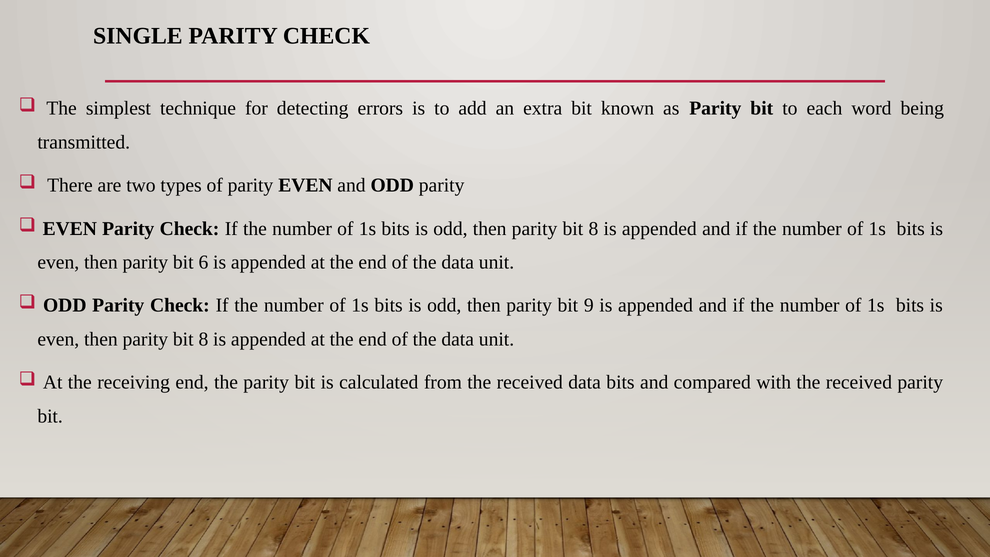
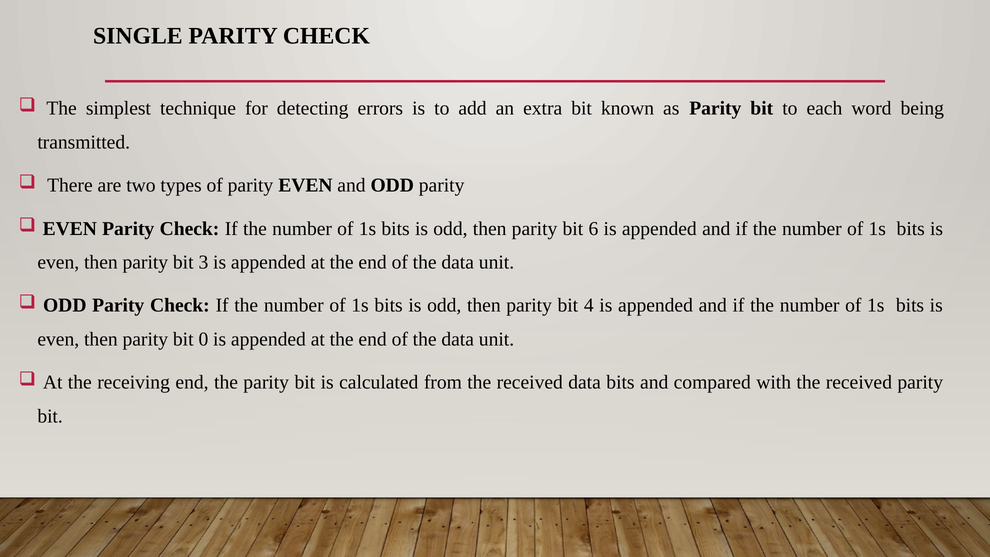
8 at (593, 229): 8 -> 6
6: 6 -> 3
9: 9 -> 4
8 at (203, 339): 8 -> 0
